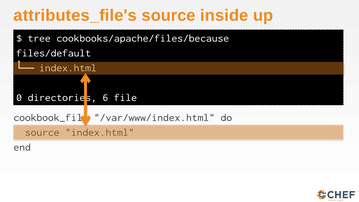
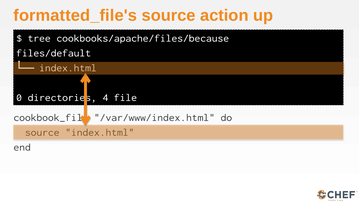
attributes_file's: attributes_file's -> formatted_file's
inside: inside -> action
6: 6 -> 4
